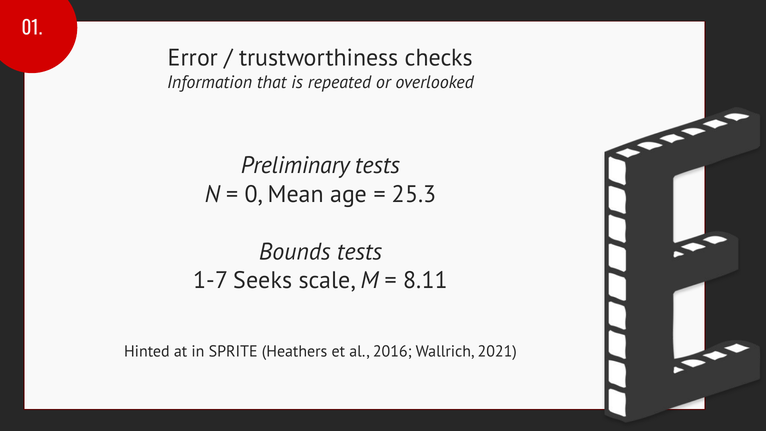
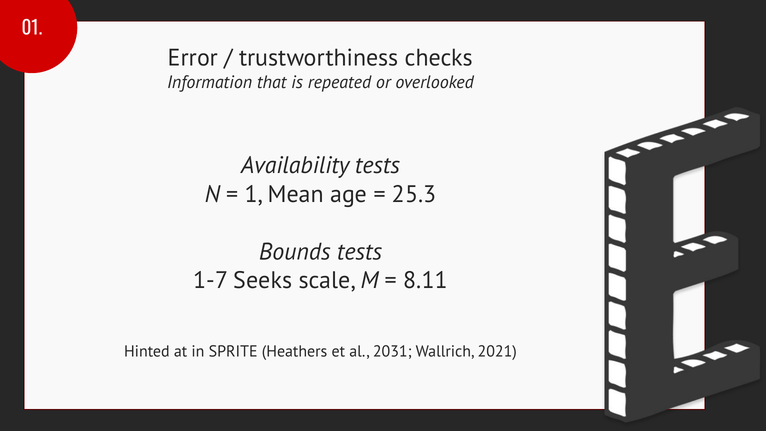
Preliminary: Preliminary -> Availability
0: 0 -> 1
2016: 2016 -> 2031
